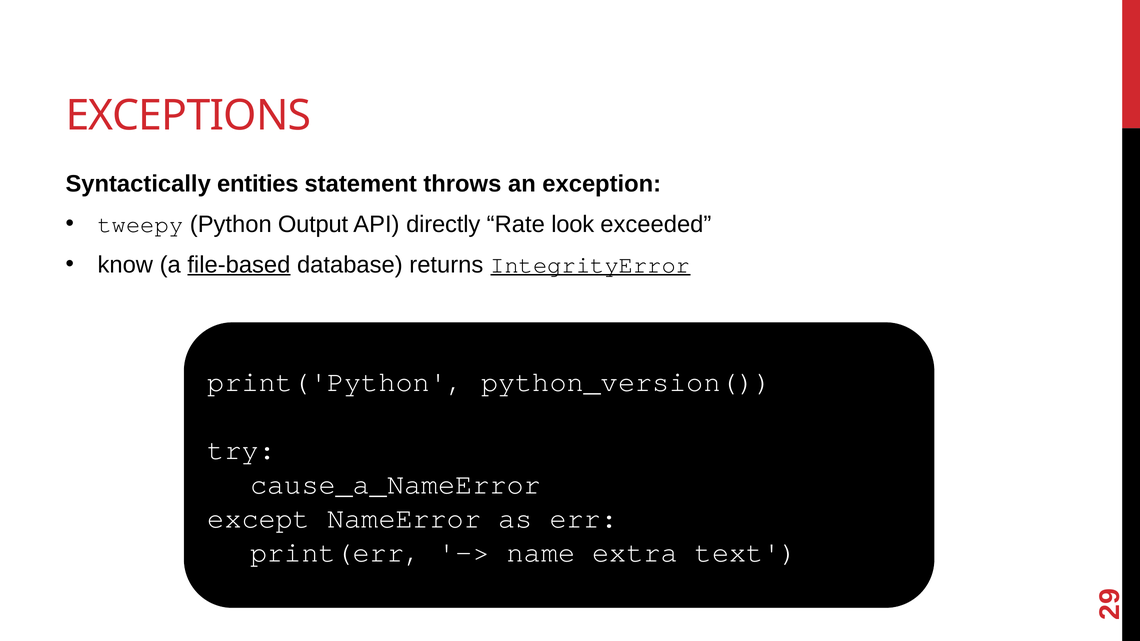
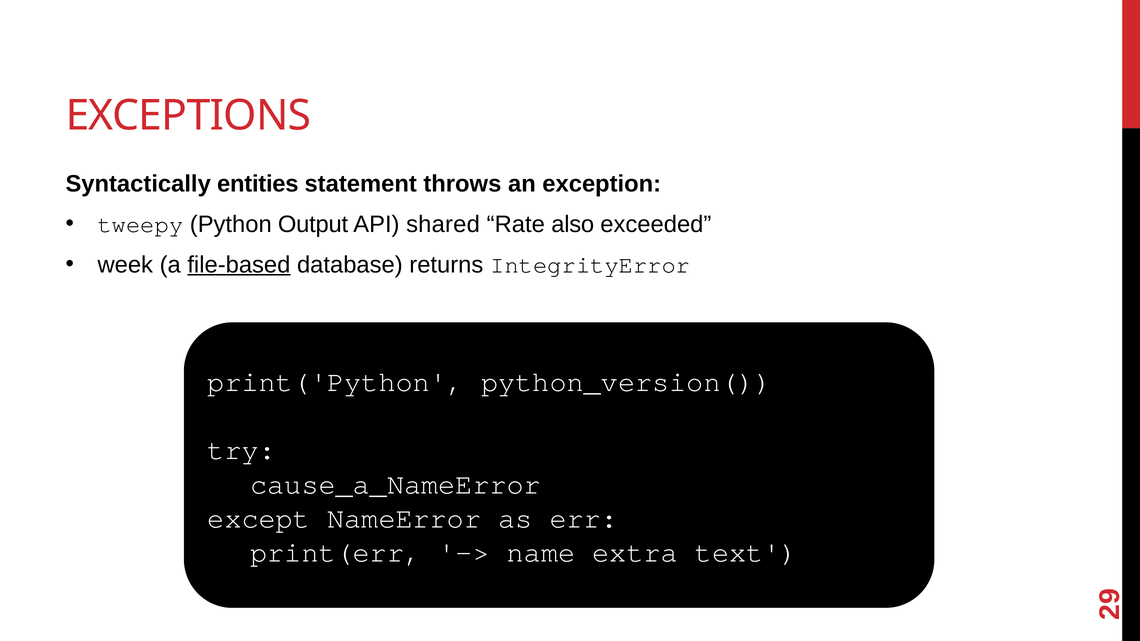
directly: directly -> shared
look: look -> also
know: know -> week
IntegrityError underline: present -> none
